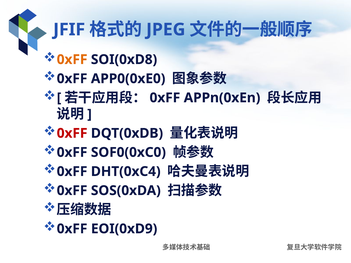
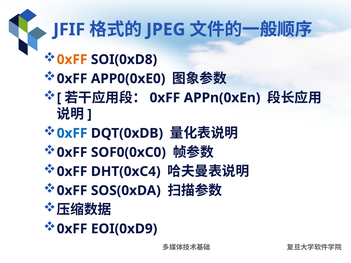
0xFF at (72, 133) colour: red -> blue
